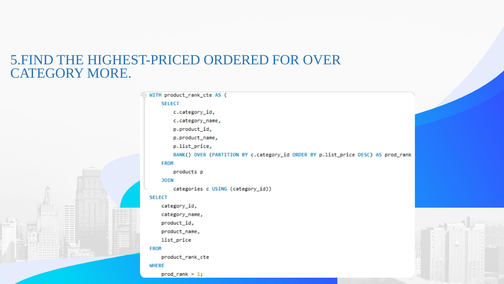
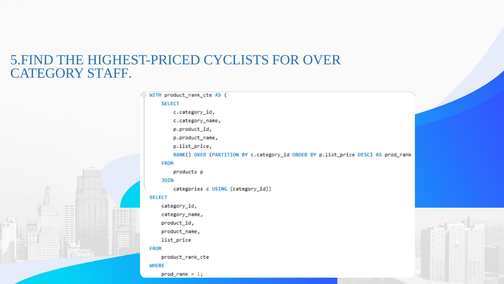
ORDERED: ORDERED -> CYCLISTS
MORE: MORE -> STAFF
